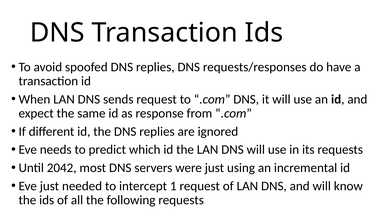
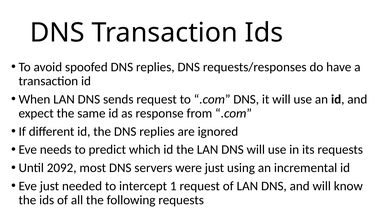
2042: 2042 -> 2092
